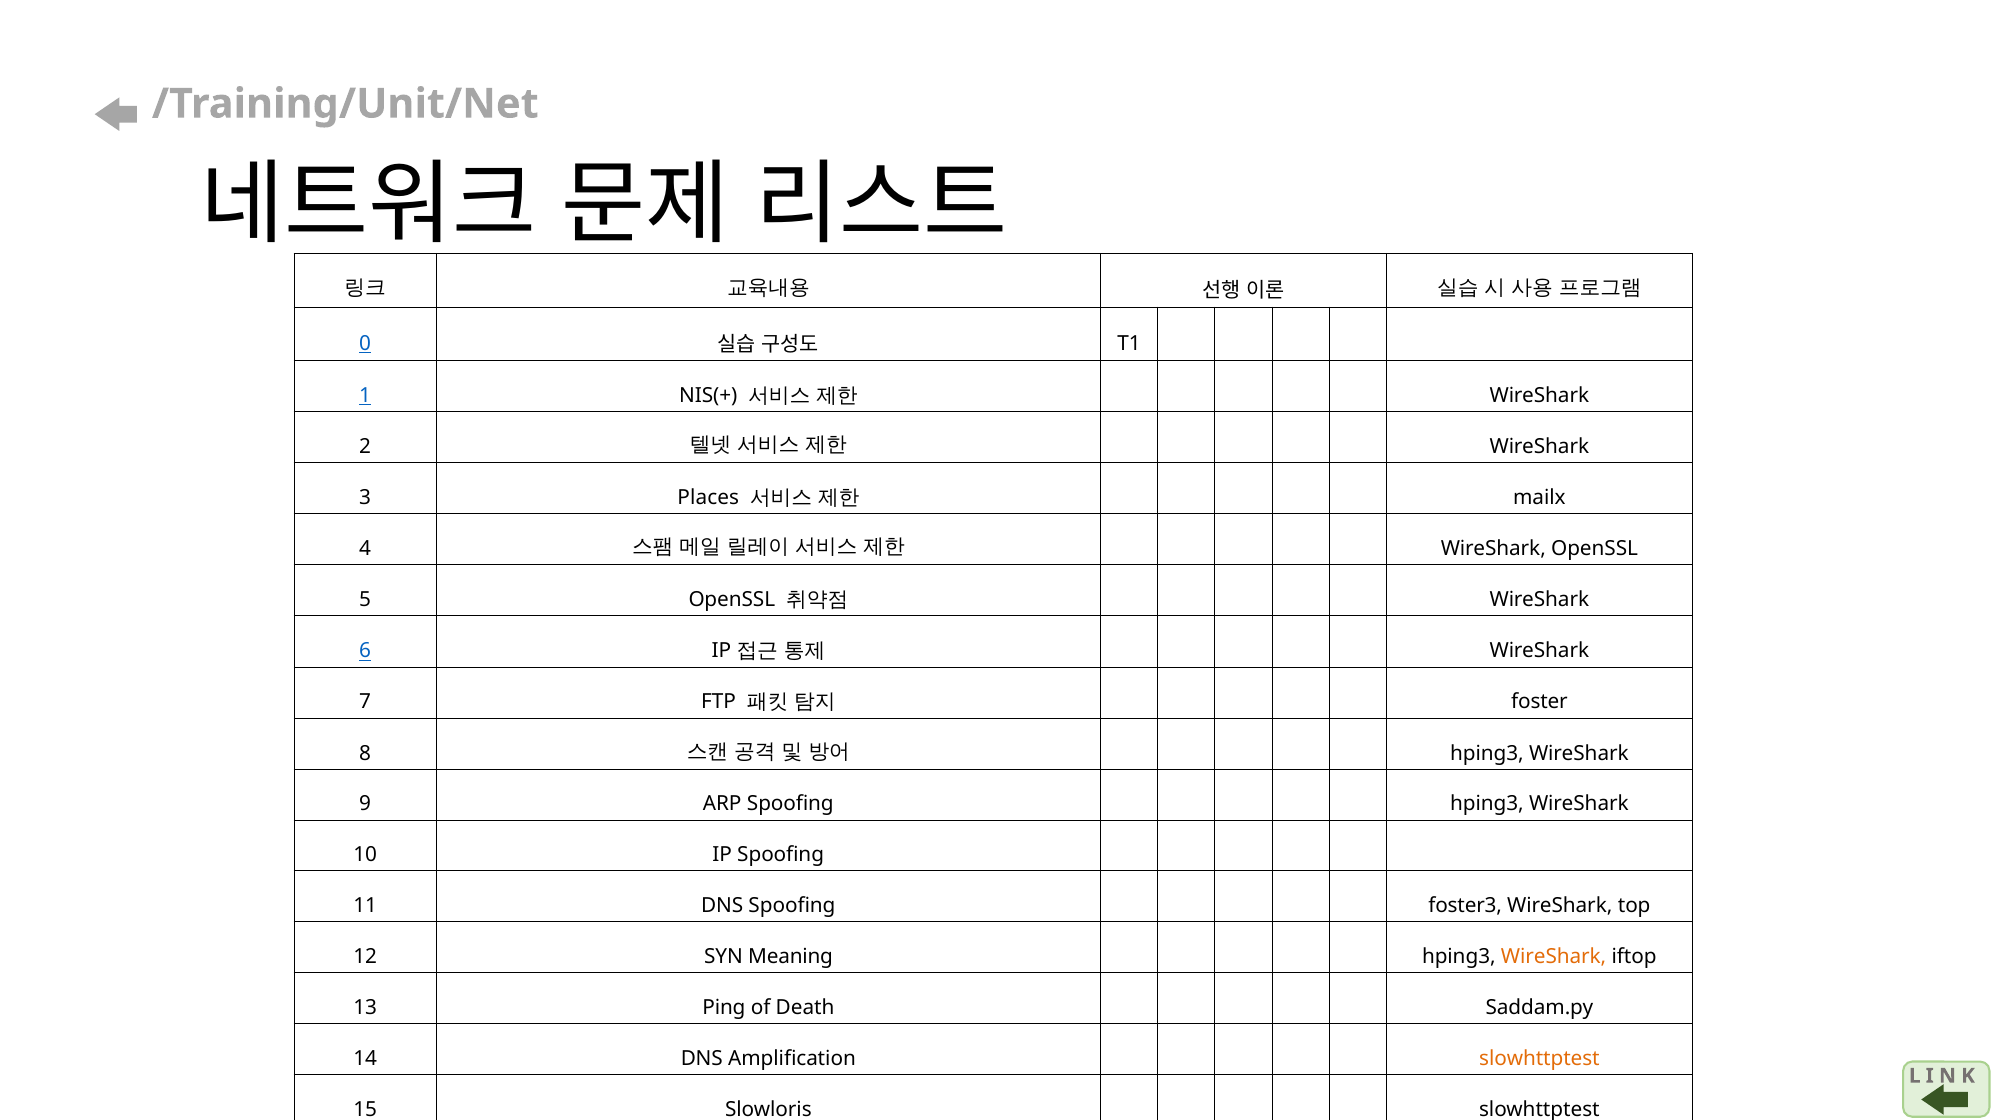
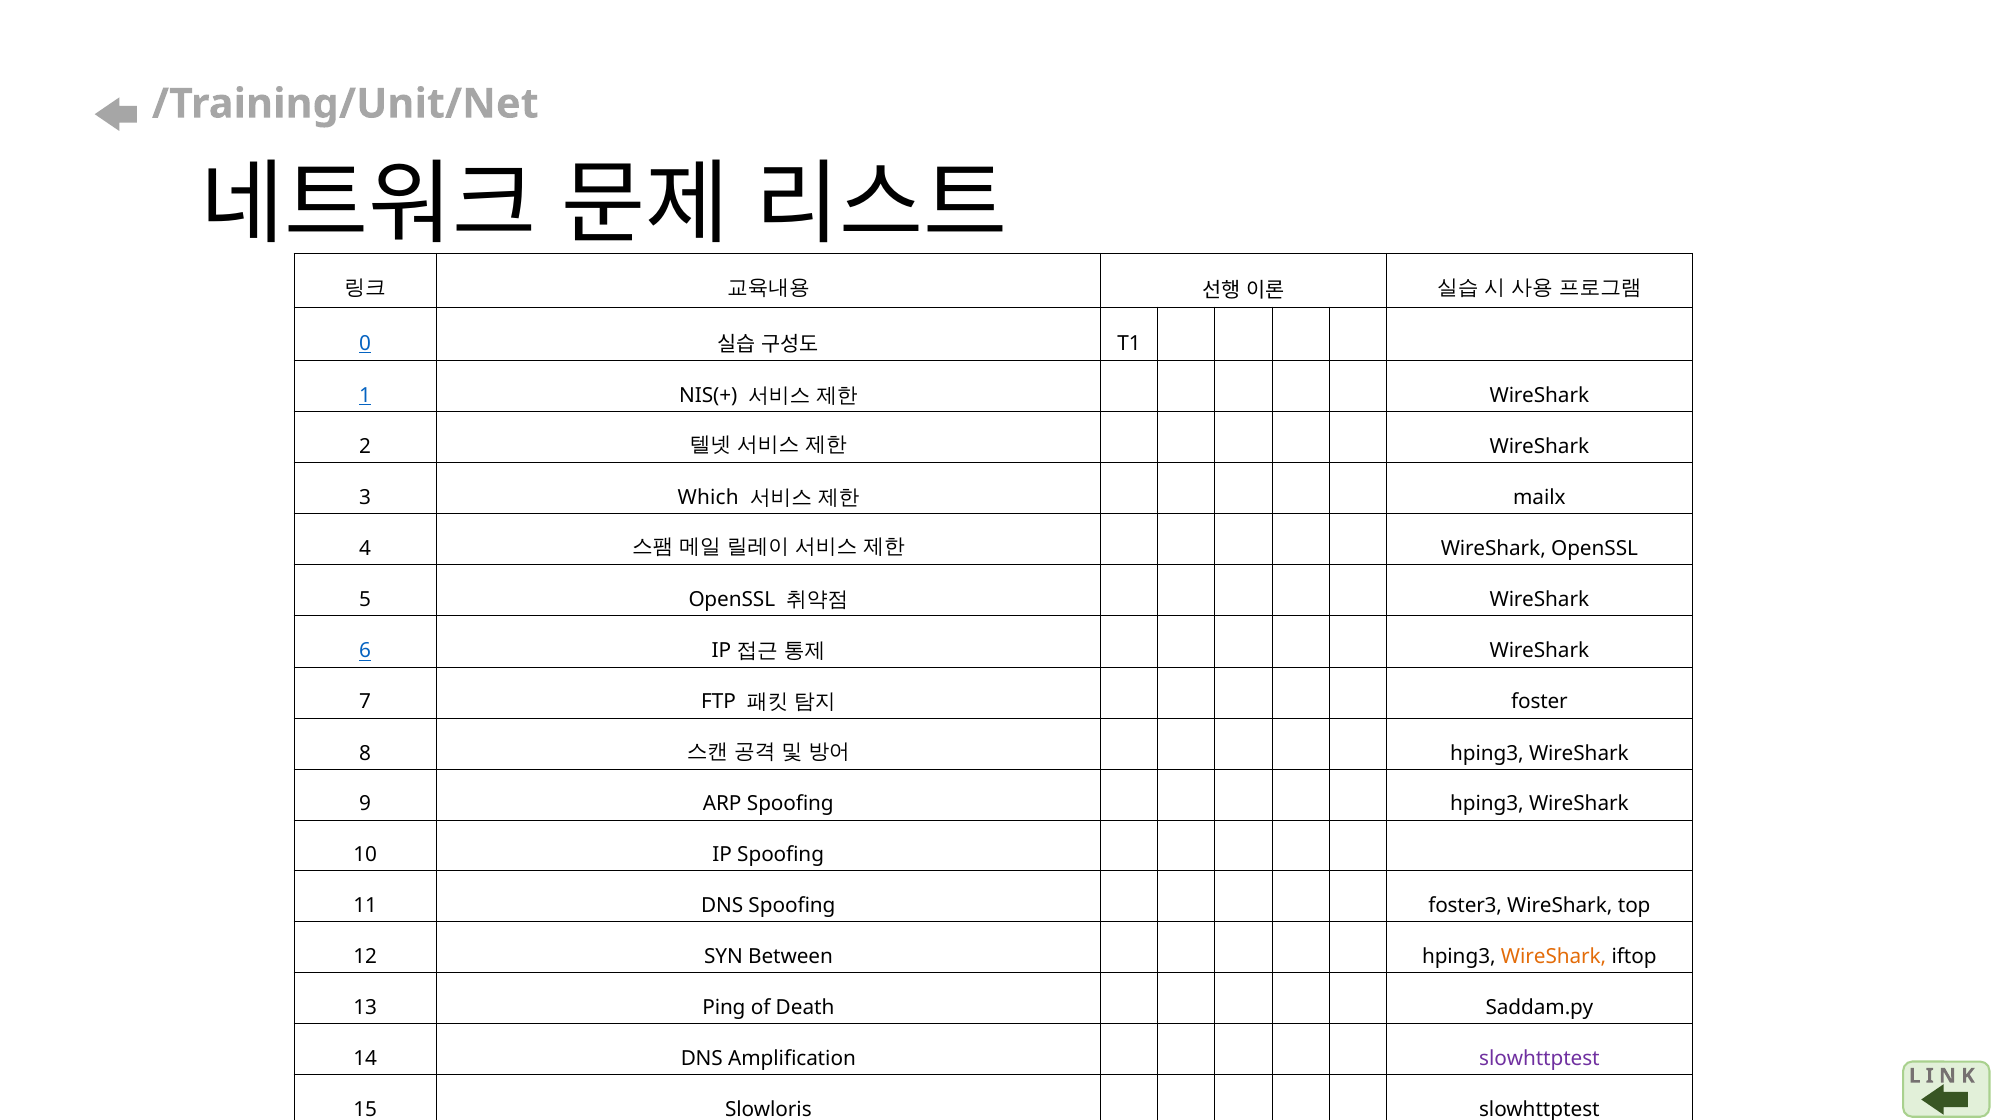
Places: Places -> Which
Meaning: Meaning -> Between
slowhttptest at (1539, 1059) colour: orange -> purple
